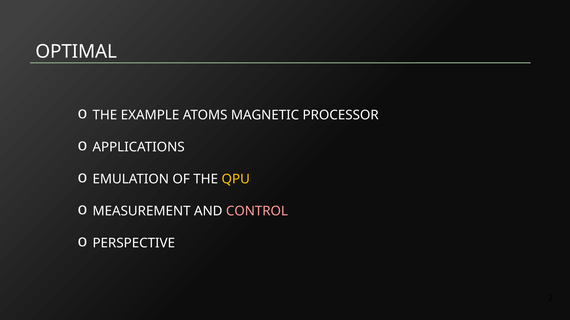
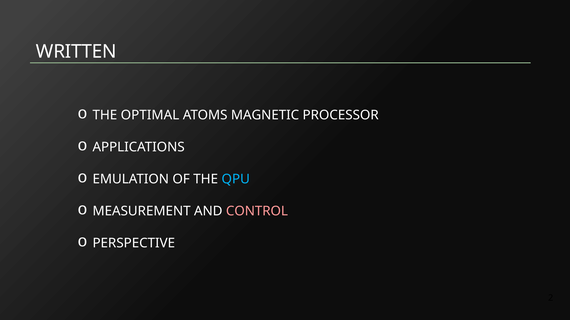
OPTIMAL: OPTIMAL -> WRITTEN
EXAMPLE: EXAMPLE -> OPTIMAL
QPU colour: yellow -> light blue
